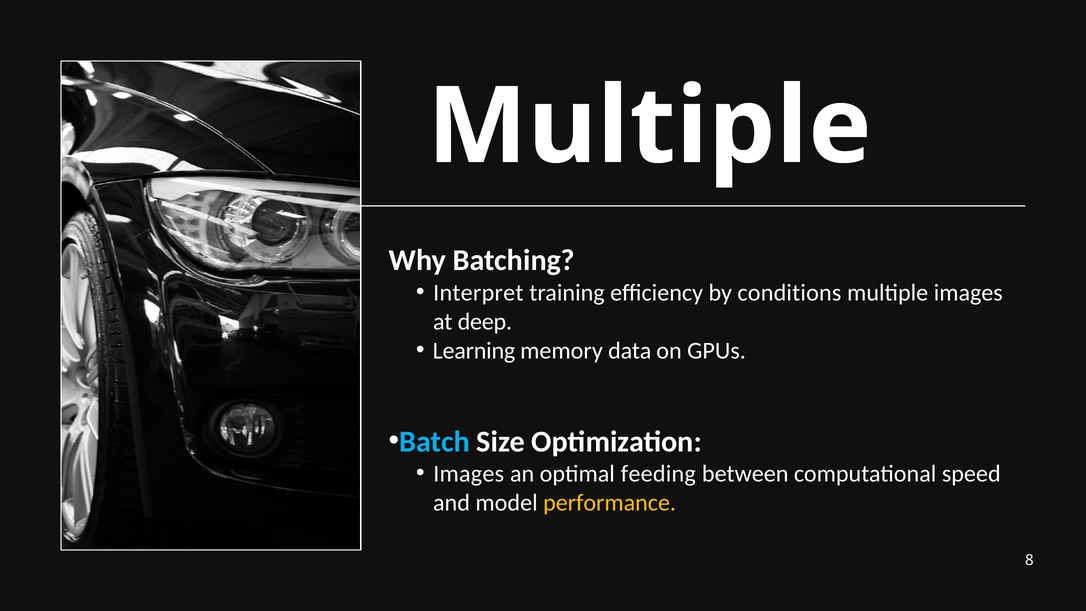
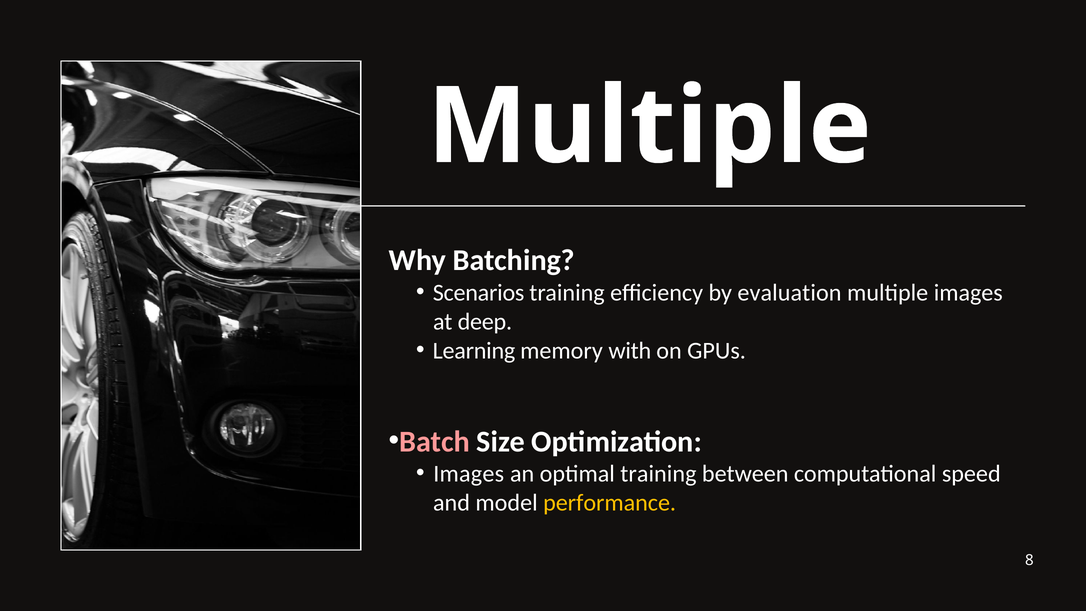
Interpret: Interpret -> Scenarios
conditions: conditions -> evaluation
data: data -> with
Batch colour: light blue -> pink
optimal feeding: feeding -> training
